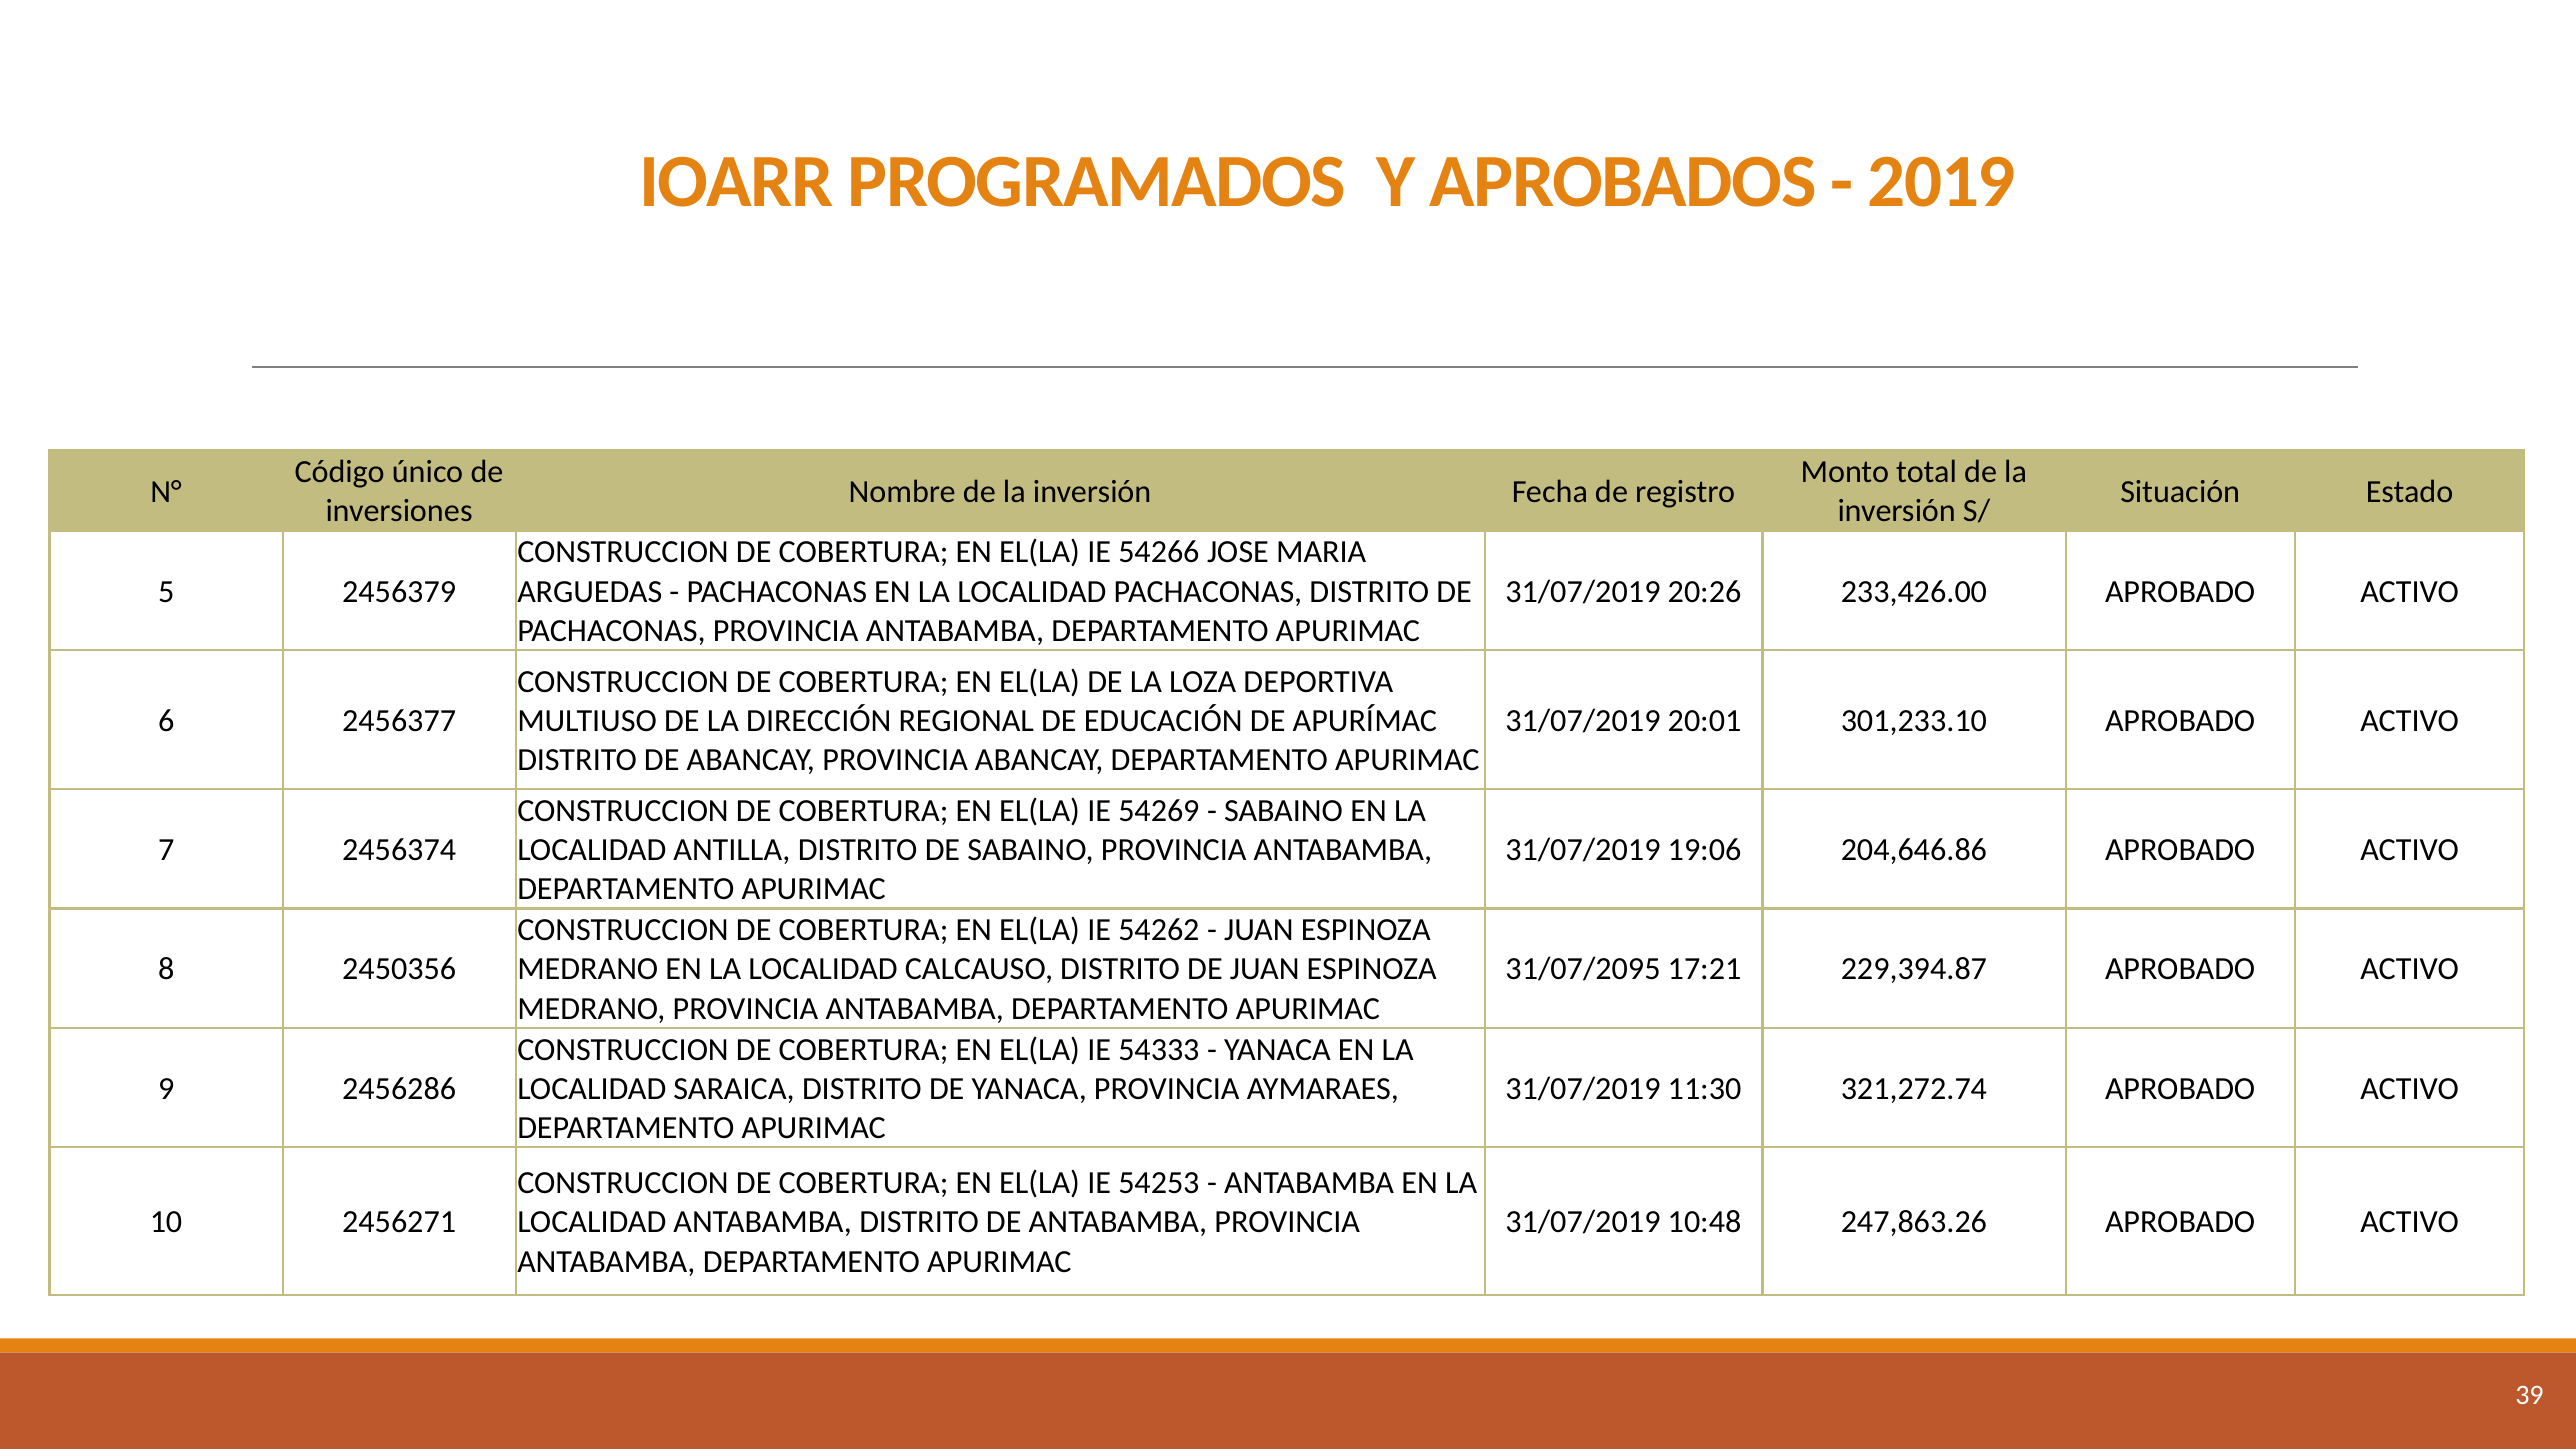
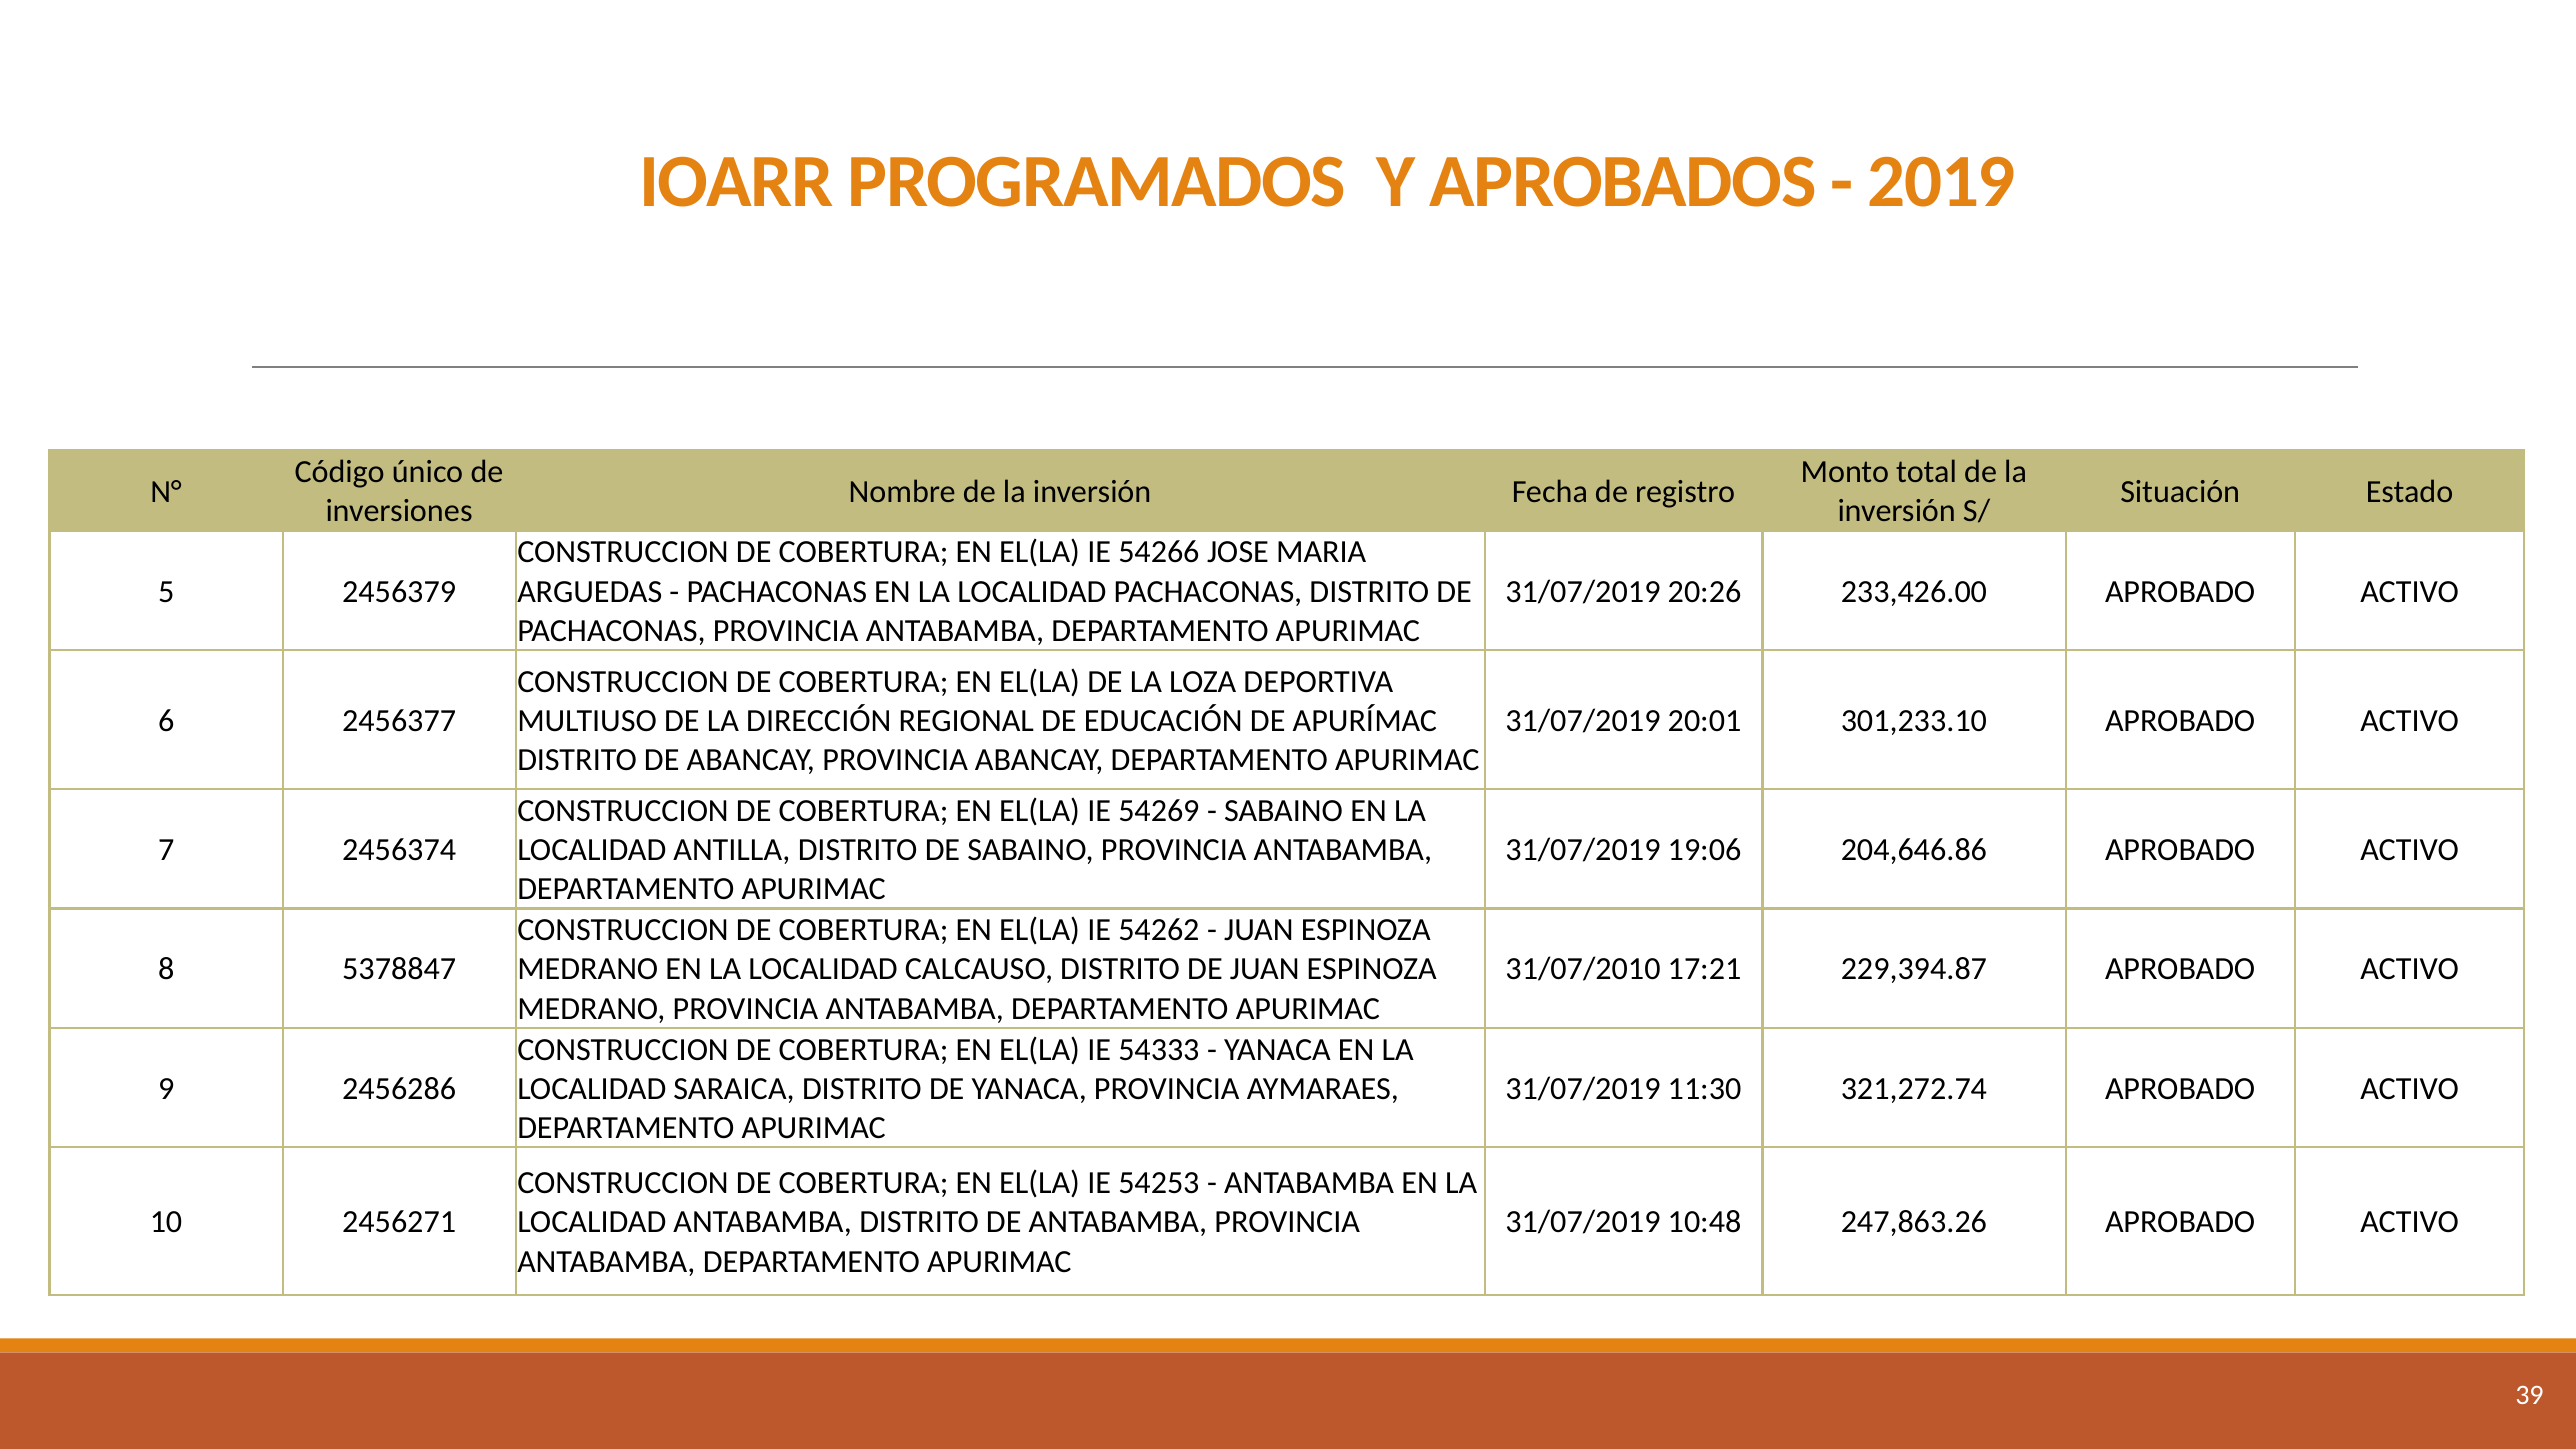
2450356: 2450356 -> 5378847
31/07/2095: 31/07/2095 -> 31/07/2010
